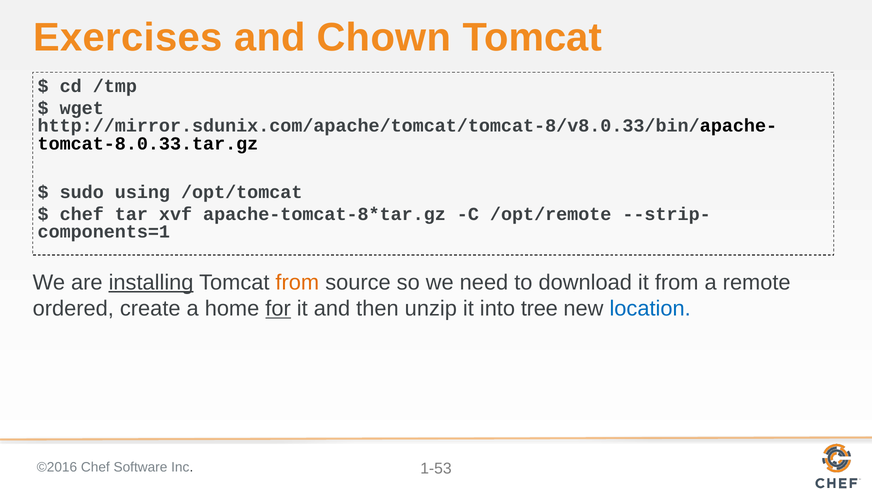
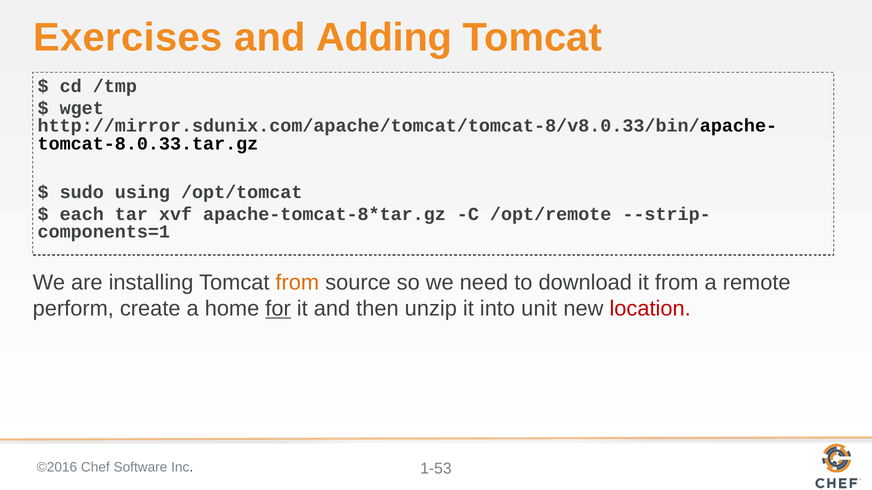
Chown: Chown -> Adding
chef at (82, 214): chef -> each
installing underline: present -> none
ordered: ordered -> perform
tree: tree -> unit
location colour: blue -> red
